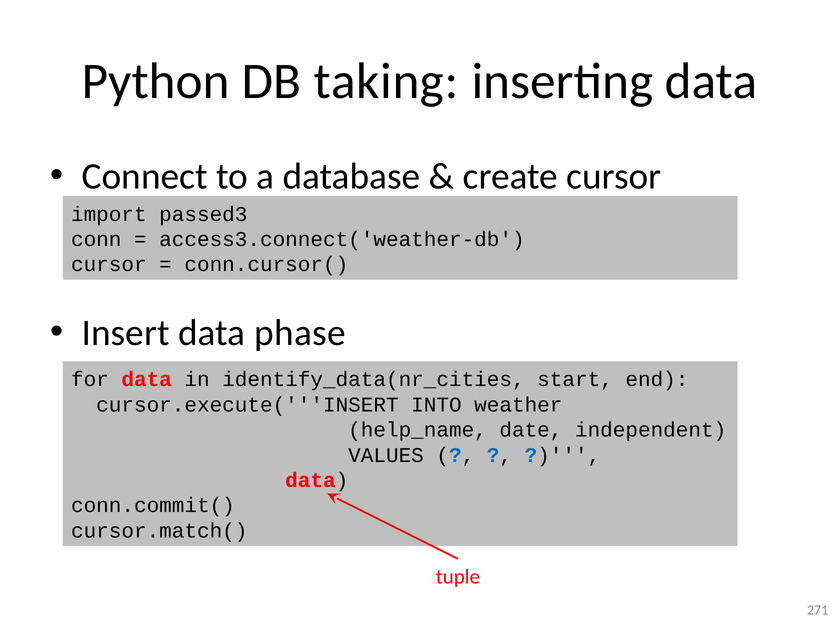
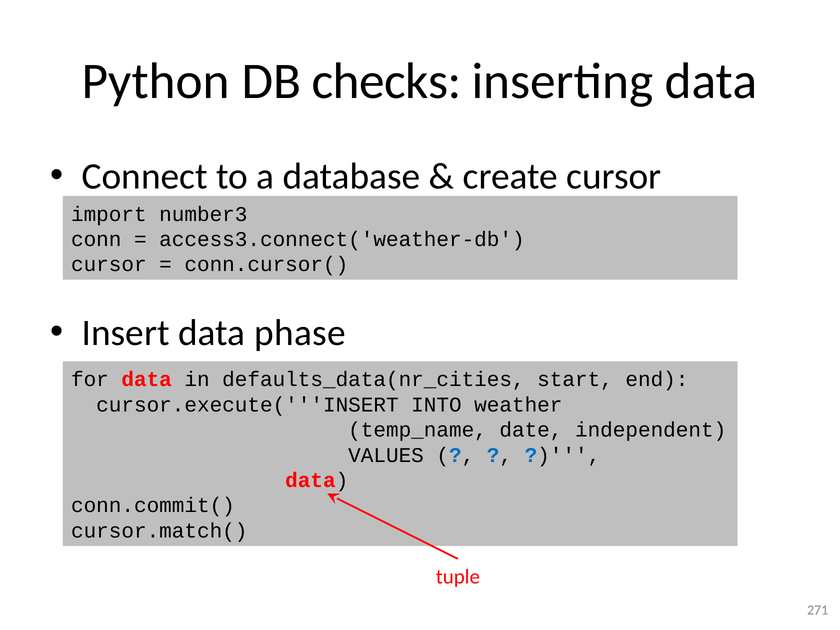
taking: taking -> checks
passed3: passed3 -> number3
identify_data(nr_cities: identify_data(nr_cities -> defaults_data(nr_cities
help_name: help_name -> temp_name
